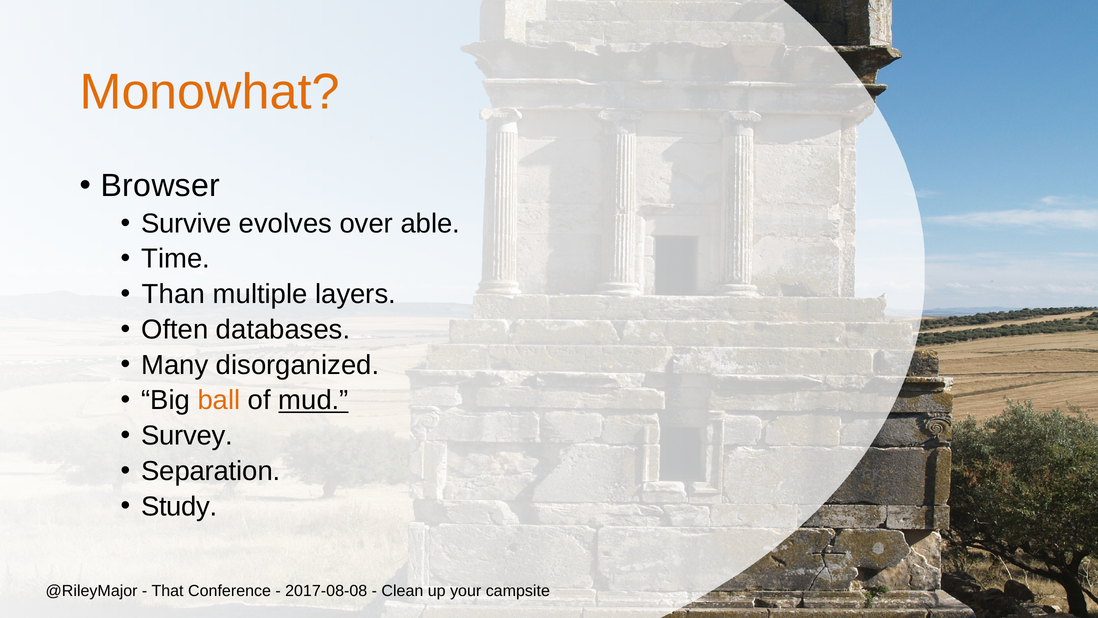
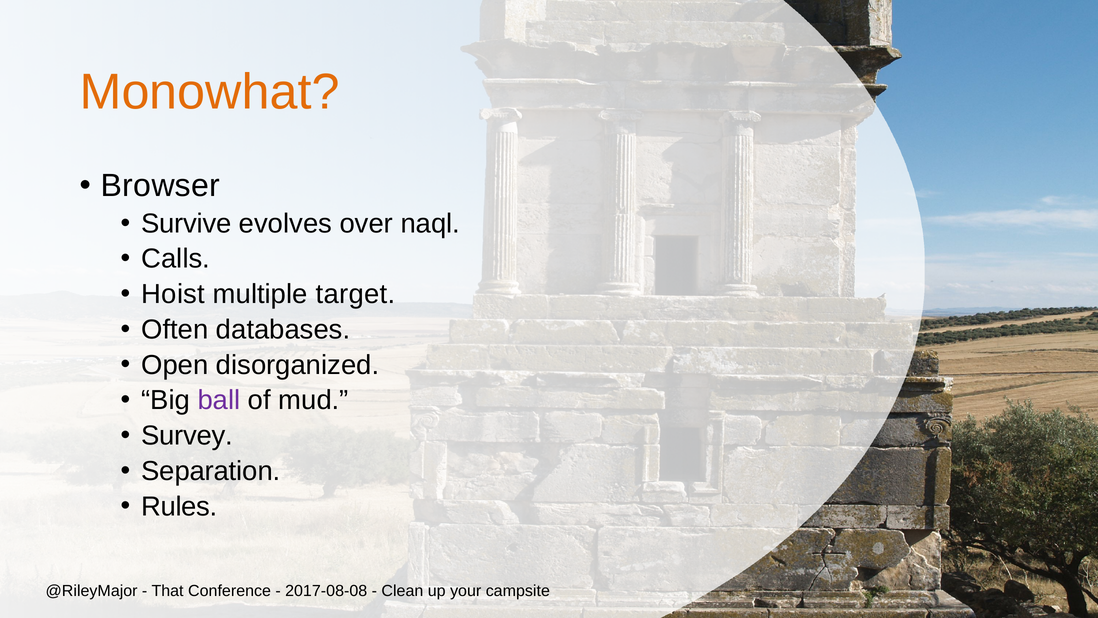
able: able -> naql
Time: Time -> Calls
Than: Than -> Hoist
layers: layers -> target
Many: Many -> Open
ball colour: orange -> purple
mud underline: present -> none
Study: Study -> Rules
